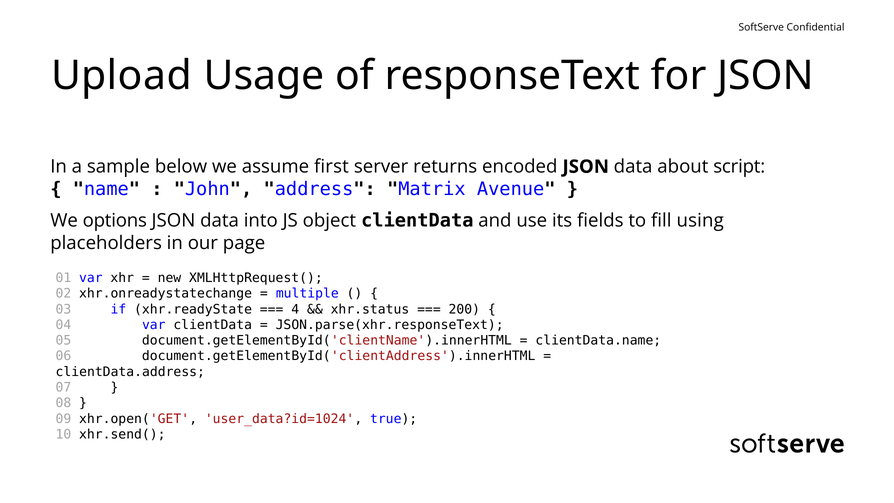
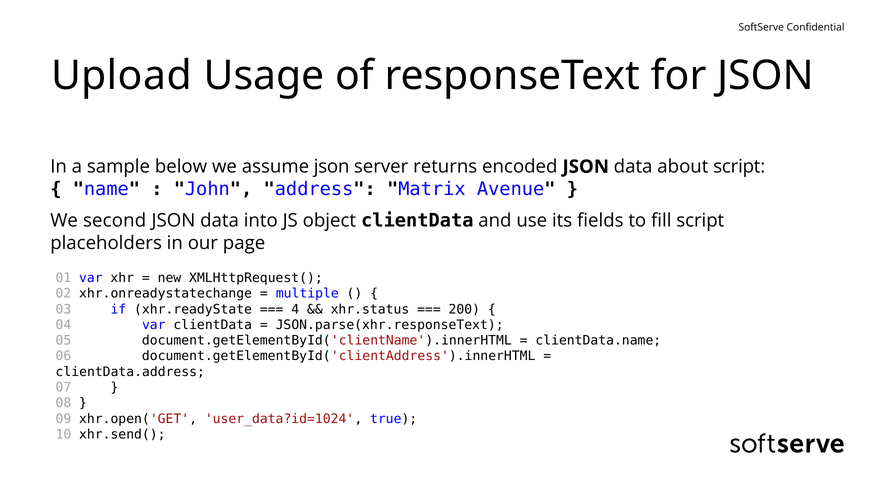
assume first: first -> json
options: options -> second
fill using: using -> script
